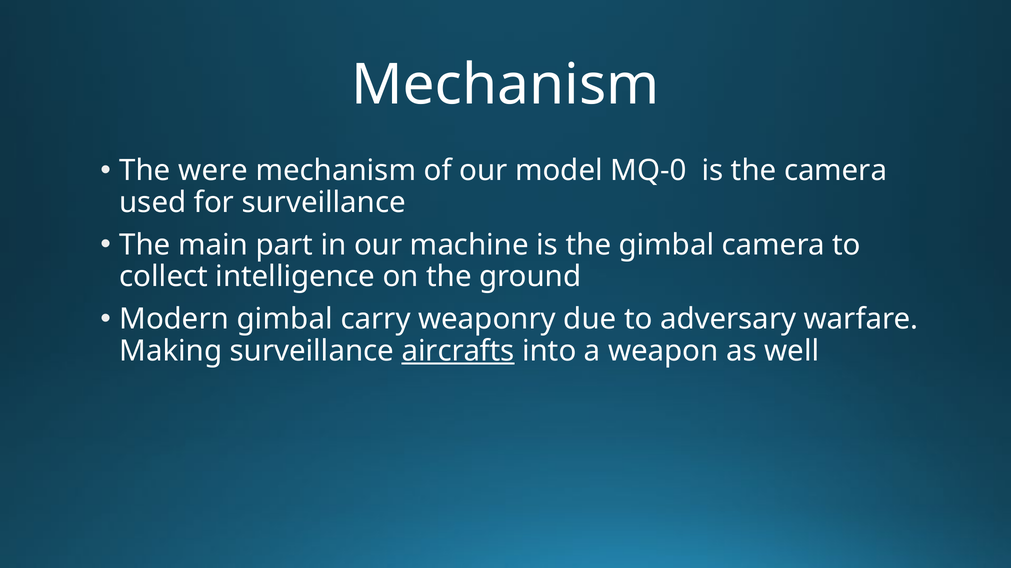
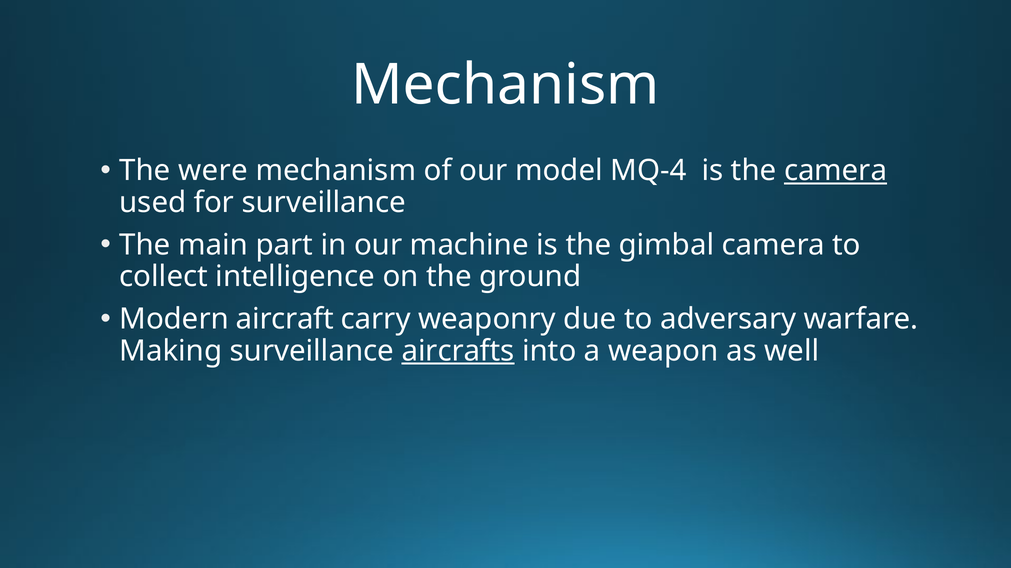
MQ-0: MQ-0 -> MQ-4
camera at (836, 171) underline: none -> present
Modern gimbal: gimbal -> aircraft
